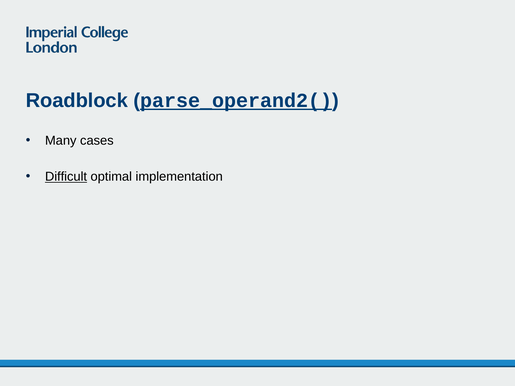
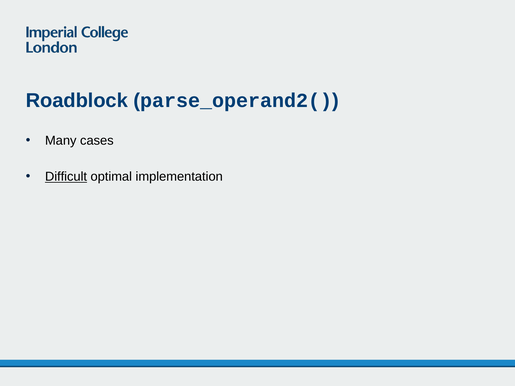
parse_operand2( underline: present -> none
